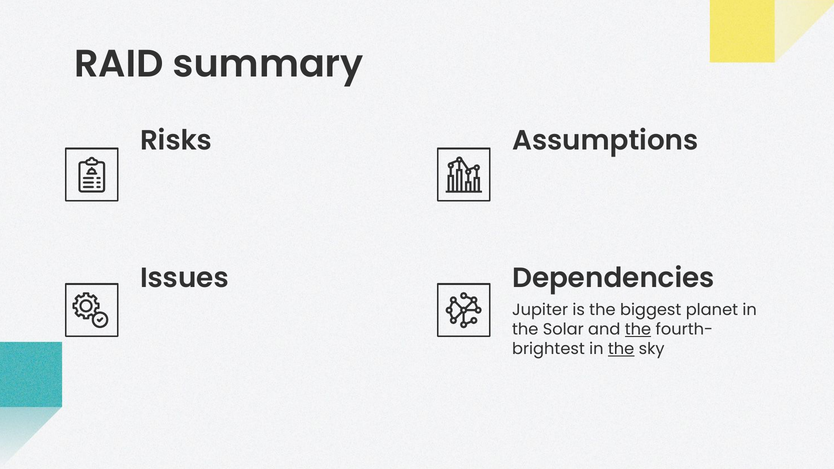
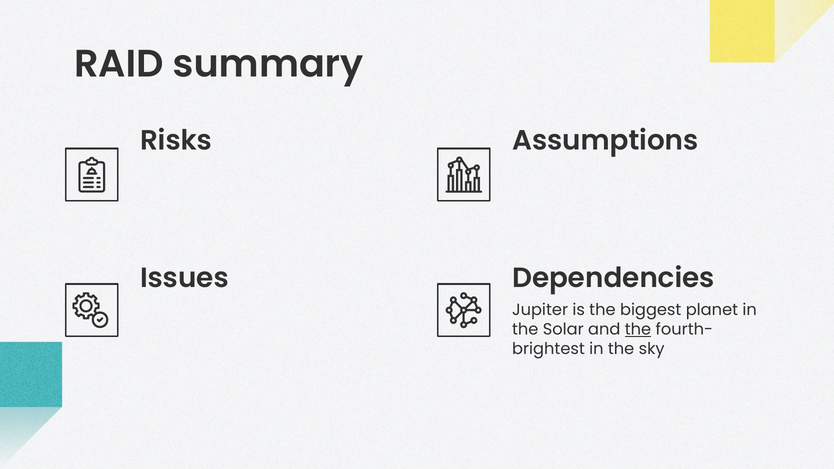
the at (621, 349) underline: present -> none
